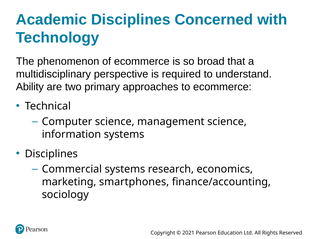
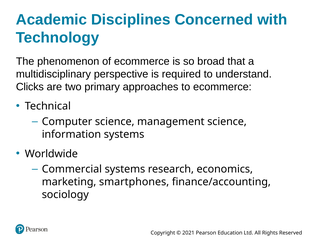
Ability: Ability -> Clicks
Disciplines at (51, 154): Disciplines -> Worldwide
